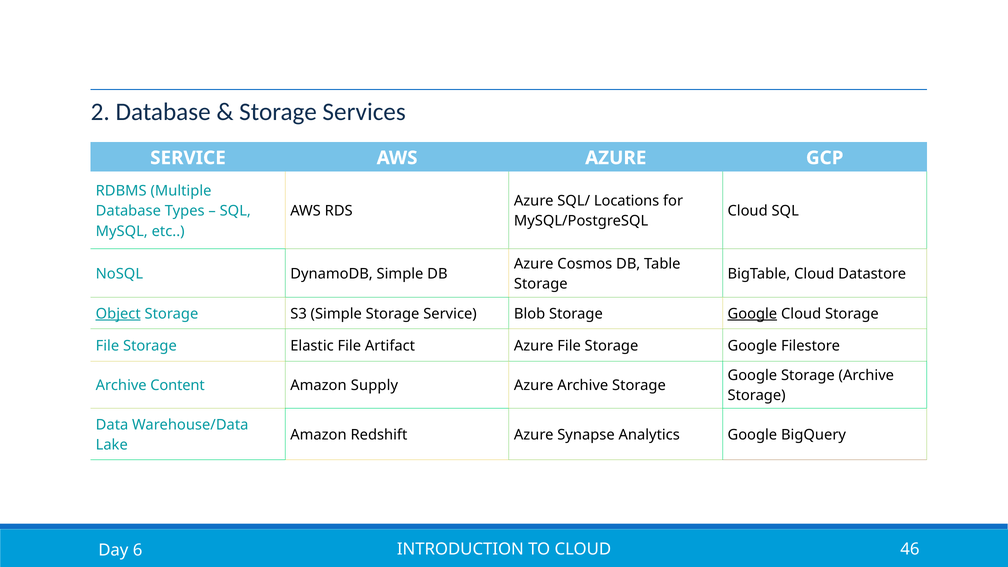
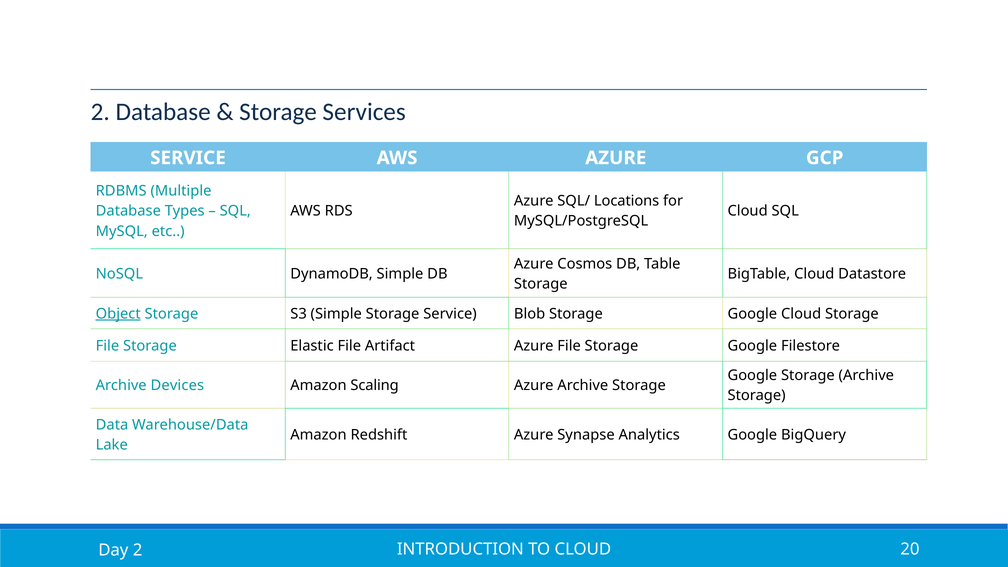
Google at (752, 314) underline: present -> none
Content: Content -> Devices
Supply: Supply -> Scaling
46: 46 -> 20
Day 6: 6 -> 2
